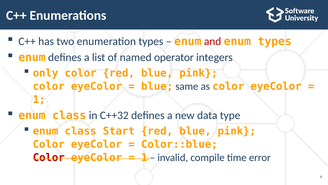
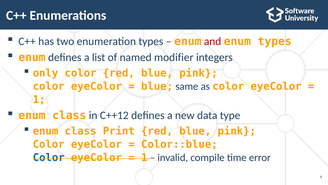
operator: operator -> modifier
C++32: C++32 -> C++12
Start: Start -> Print
Color at (49, 157) colour: red -> blue
